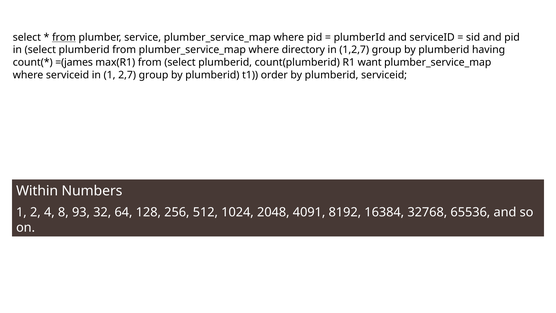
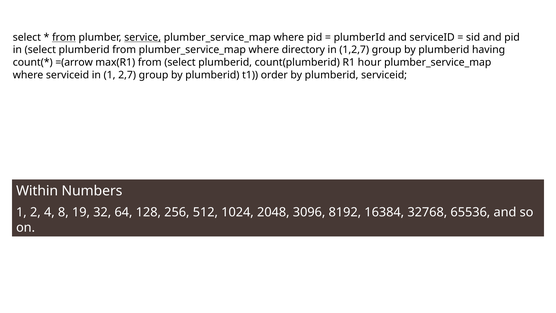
service underline: none -> present
=(james: =(james -> =(arrow
want: want -> hour
93: 93 -> 19
4091: 4091 -> 3096
